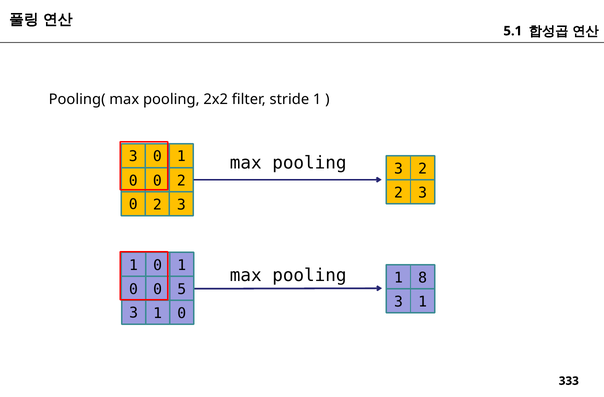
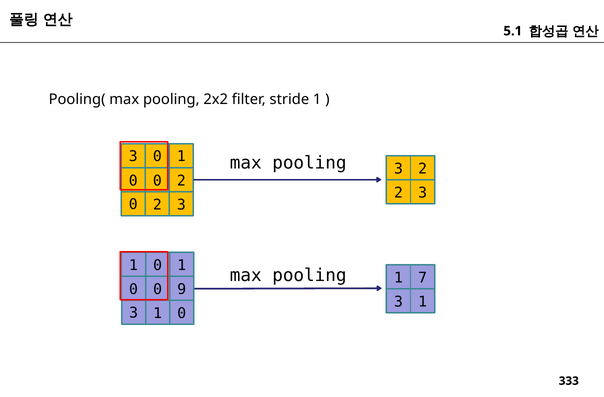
8: 8 -> 7
5: 5 -> 9
